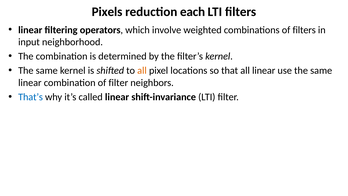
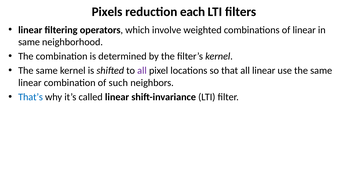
of filters: filters -> linear
input at (29, 42): input -> same
all at (142, 70) colour: orange -> purple
of filter: filter -> such
